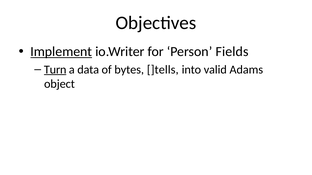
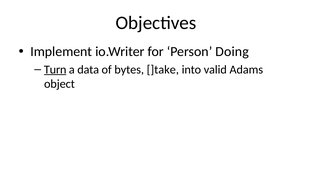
Implement underline: present -> none
Fields: Fields -> Doing
]tells: ]tells -> ]take
